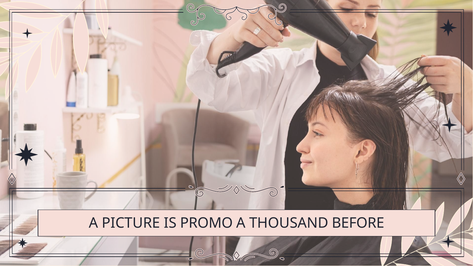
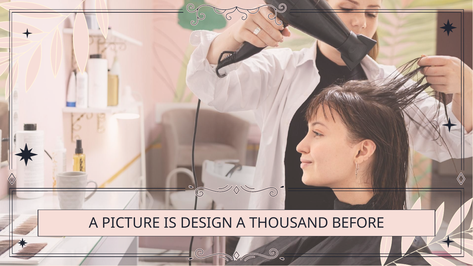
PROMO: PROMO -> DESIGN
